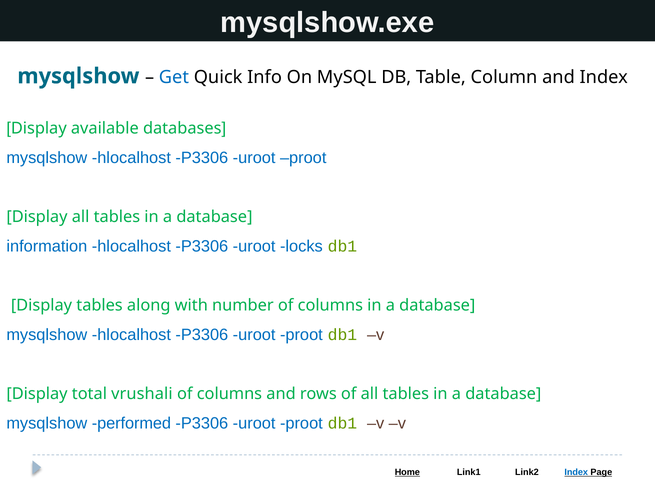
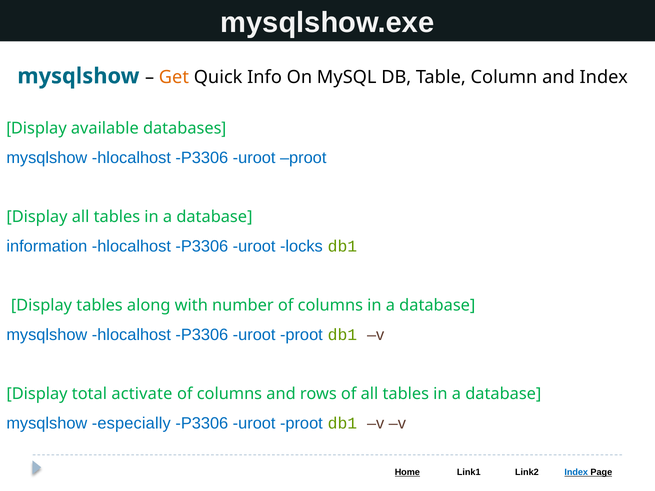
Get colour: blue -> orange
vrushali: vrushali -> activate
performed: performed -> especially
